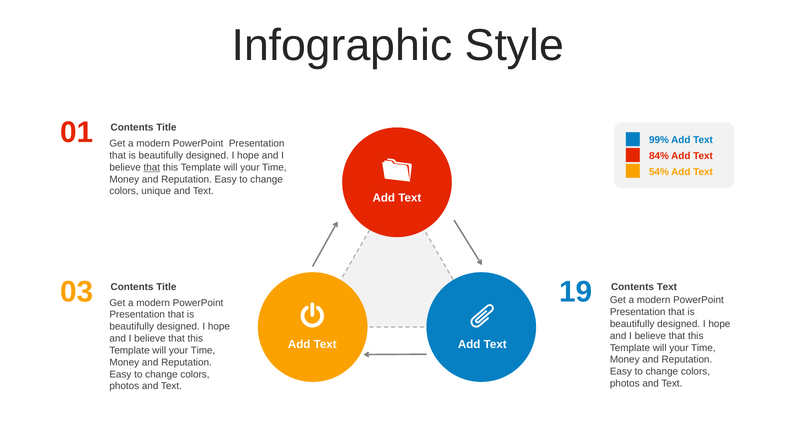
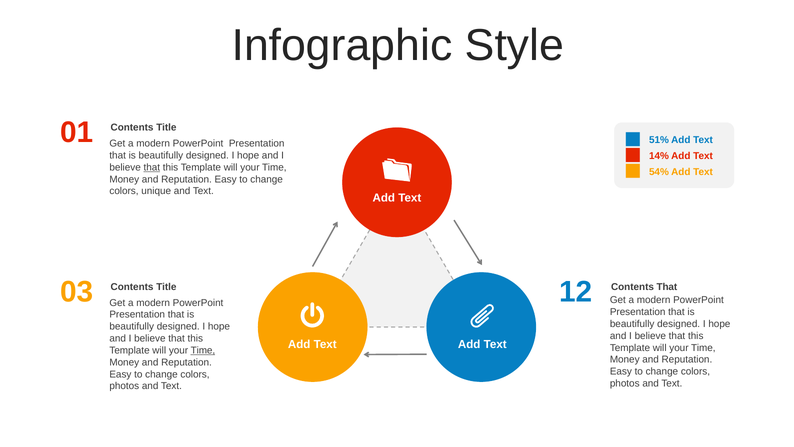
99%: 99% -> 51%
84%: 84% -> 14%
19: 19 -> 12
Contents Text: Text -> That
Time at (203, 350) underline: none -> present
